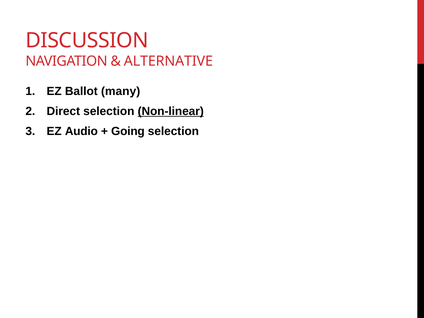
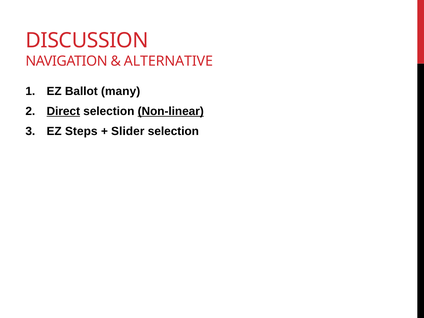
Direct underline: none -> present
Audio: Audio -> Steps
Going: Going -> Slider
